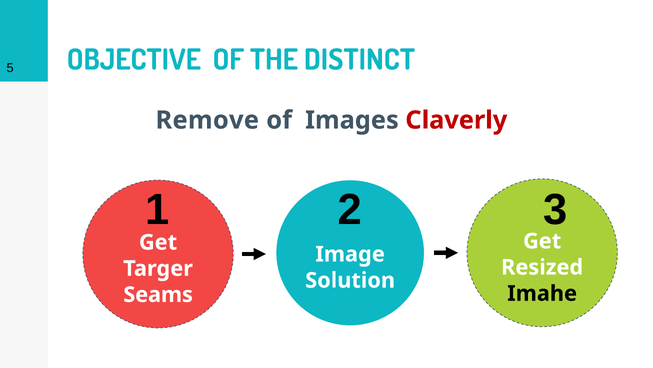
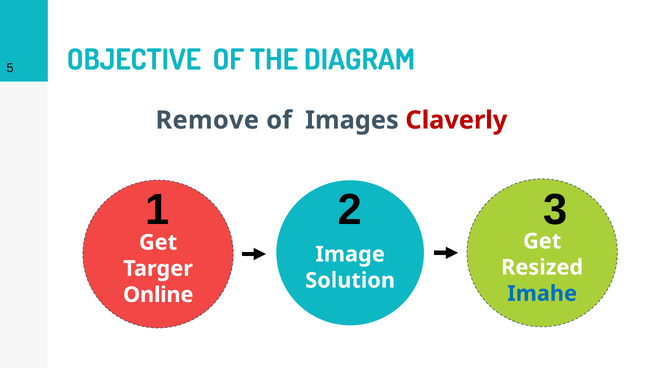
DISTINCT: DISTINCT -> DIAGRAM
Imahe colour: black -> blue
Seams: Seams -> Online
